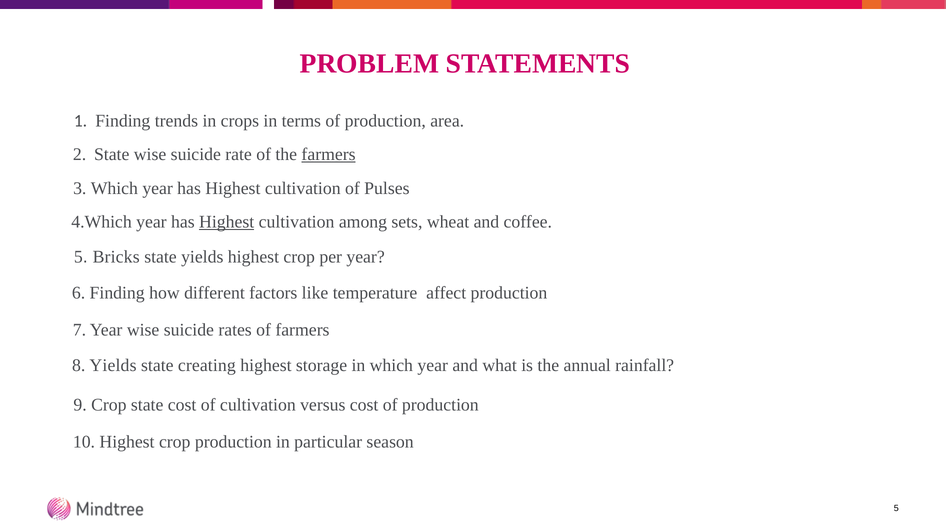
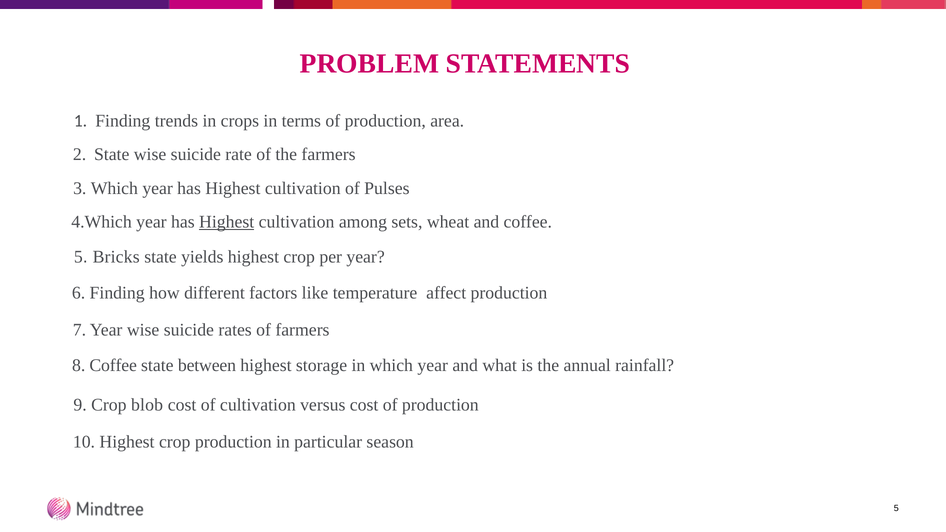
farmers at (329, 154) underline: present -> none
8 Yields: Yields -> Coffee
creating: creating -> between
Crop state: state -> blob
